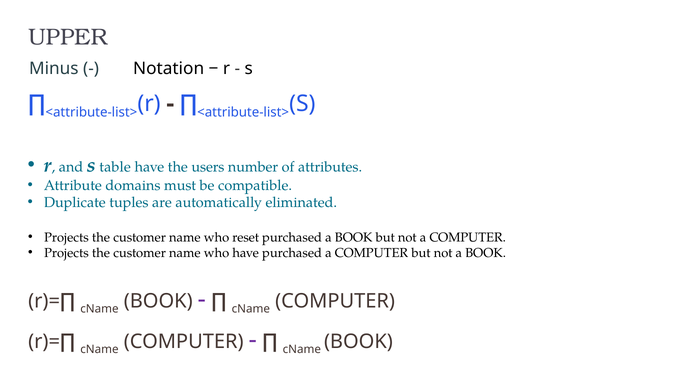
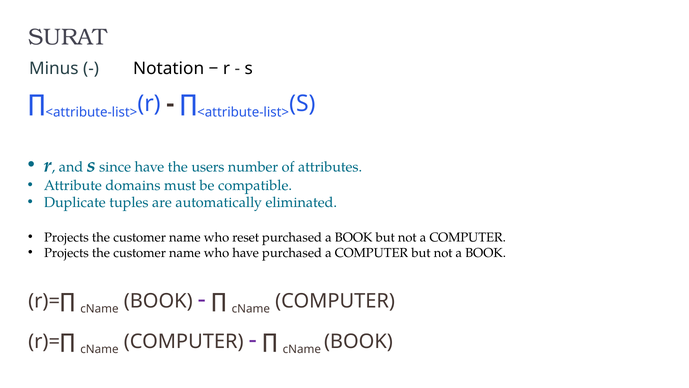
UPPER: UPPER -> SURAT
table: table -> since
